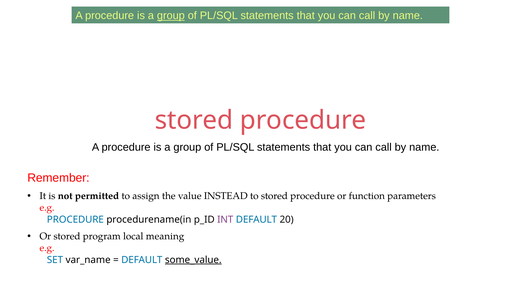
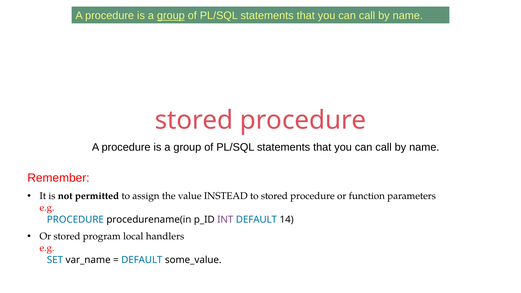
20: 20 -> 14
meaning: meaning -> handlers
some_value underline: present -> none
